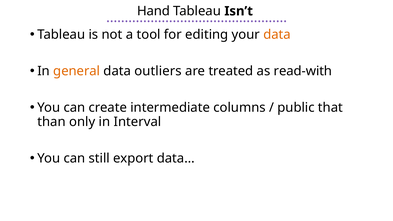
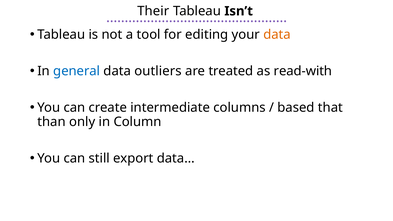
Hand: Hand -> Their
general colour: orange -> blue
public: public -> based
Interval: Interval -> Column
